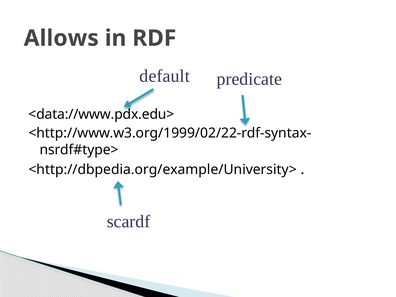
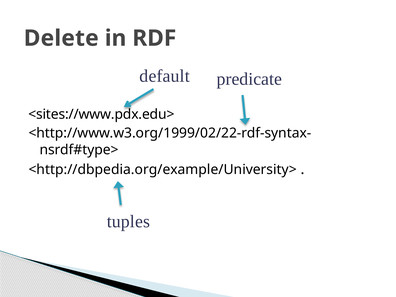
Allows: Allows -> Delete
<data://www.pdx.edu>: <data://www.pdx.edu> -> <sites://www.pdx.edu>
scardf: scardf -> tuples
